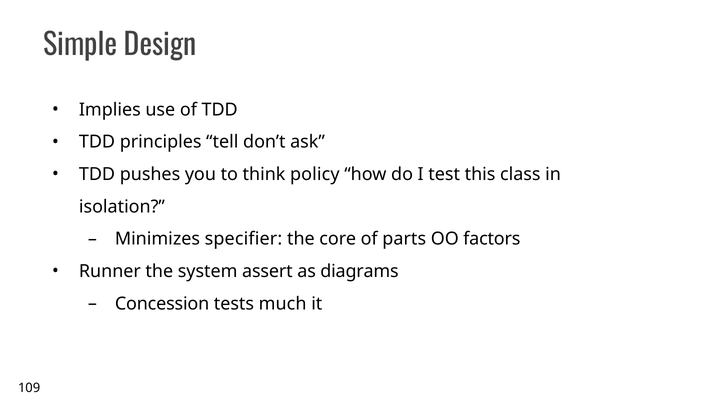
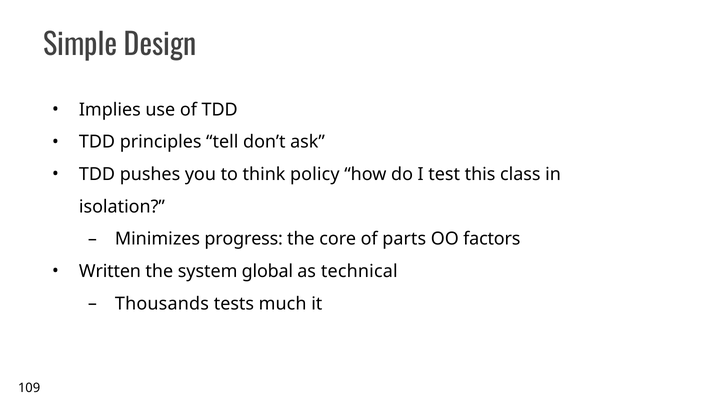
specifier: specifier -> progress
Runner: Runner -> Written
assert: assert -> global
diagrams: diagrams -> technical
Concession: Concession -> Thousands
